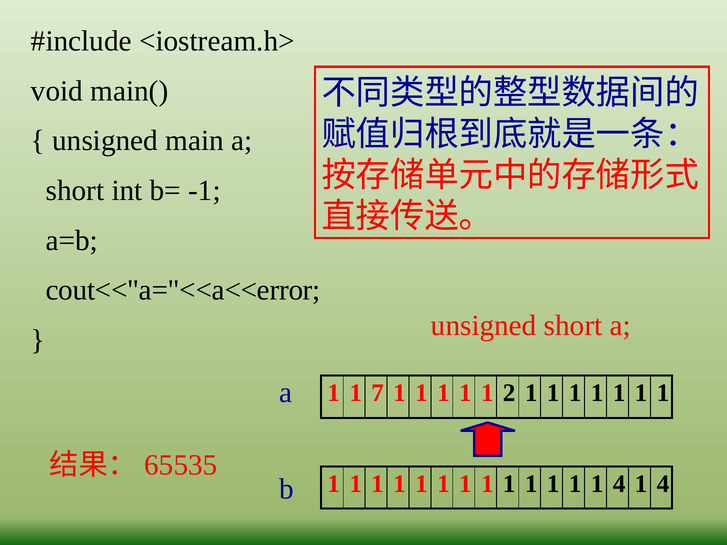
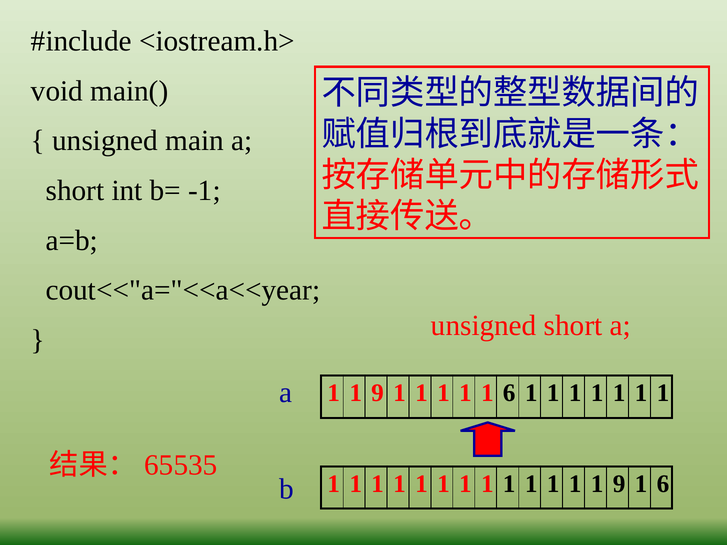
cout<<"a="<<a<<error: cout<<"a="<<a<<error -> cout<<"a="<<a<<year
7 at (378, 393): 7 -> 9
1 1 2: 2 -> 6
1 1 1 4: 4 -> 9
4 at (663, 484): 4 -> 6
